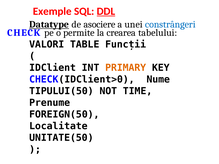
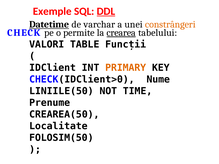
Datatype: Datatype -> Datetime
asociere: asociere -> varchar
constrângeri colour: blue -> orange
crearea underline: none -> present
TIPULUI(50: TIPULUI(50 -> LINIILE(50
FOREIGN(50: FOREIGN(50 -> CREAREA(50
UNITATE(50: UNITATE(50 -> FOLOSIM(50
